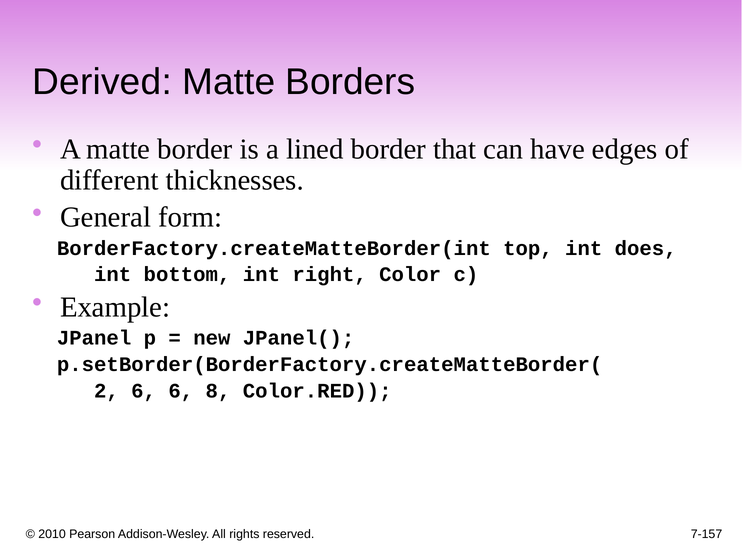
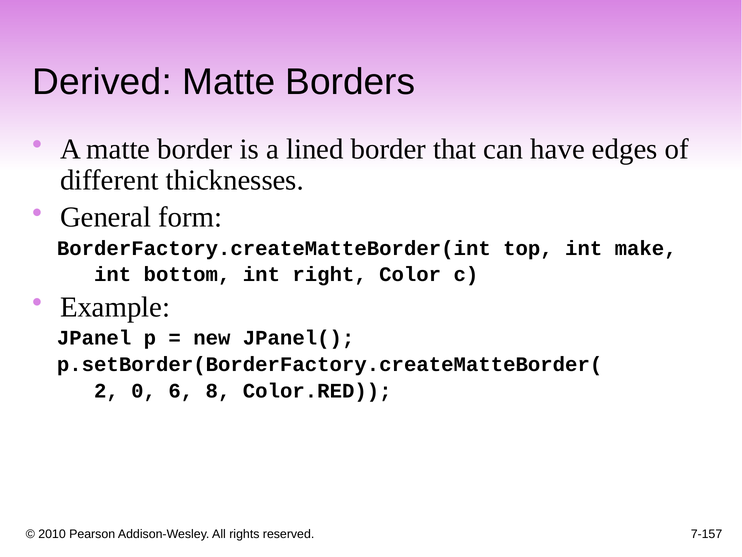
does: does -> make
2 6: 6 -> 0
